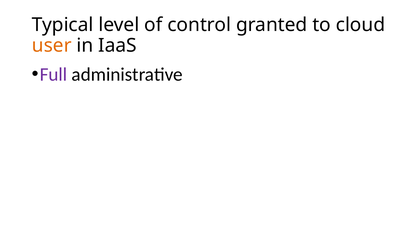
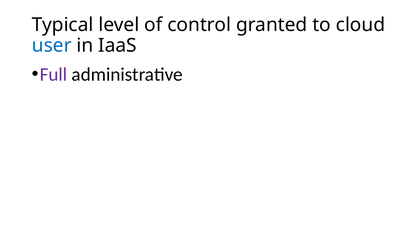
user colour: orange -> blue
